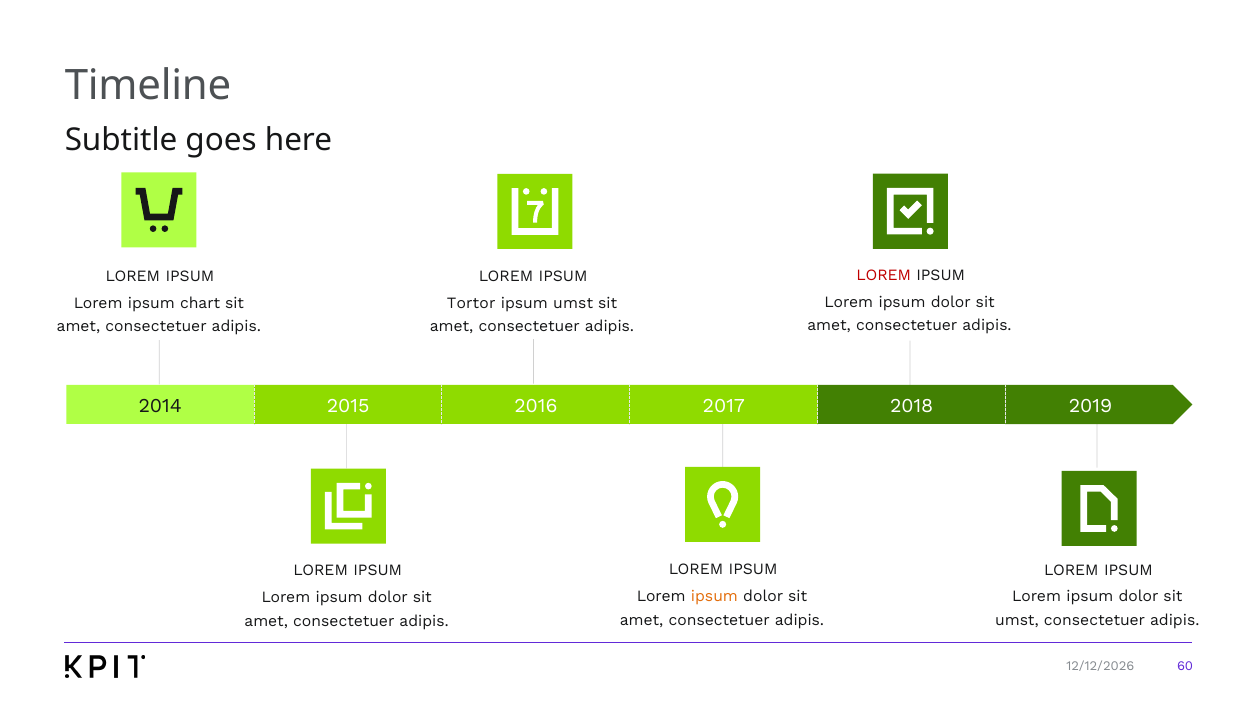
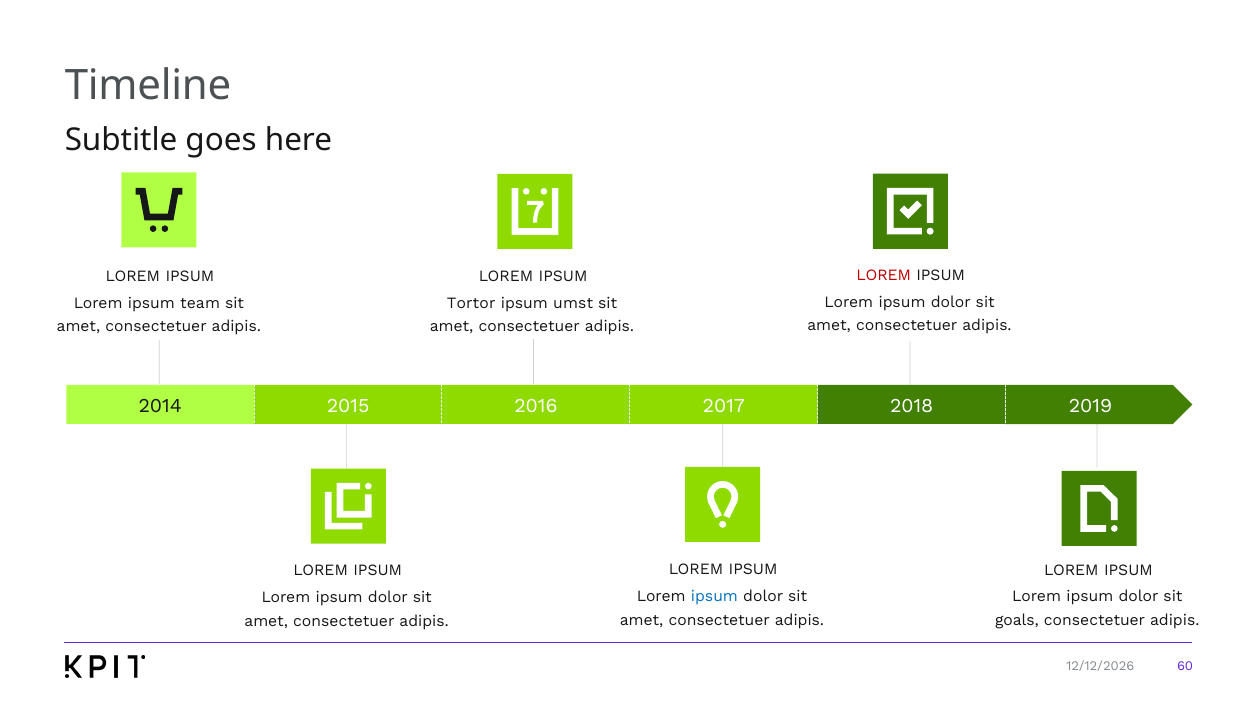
chart: chart -> team
ipsum at (714, 596) colour: orange -> blue
umst at (1017, 620): umst -> goals
